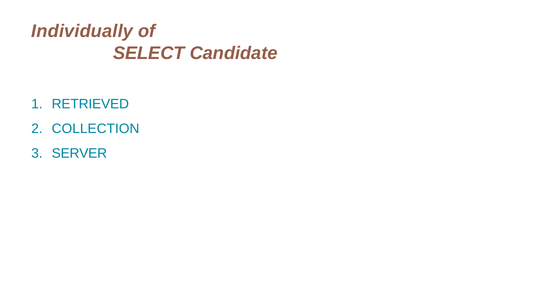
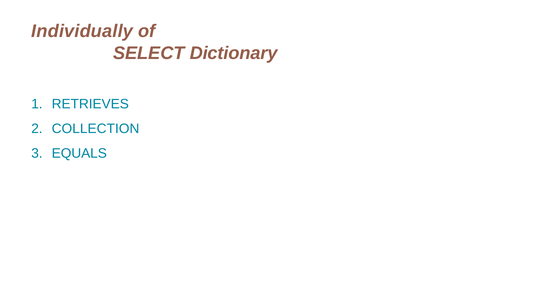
Candidate: Candidate -> Dictionary
RETRIEVED: RETRIEVED -> RETRIEVES
SERVER: SERVER -> EQUALS
